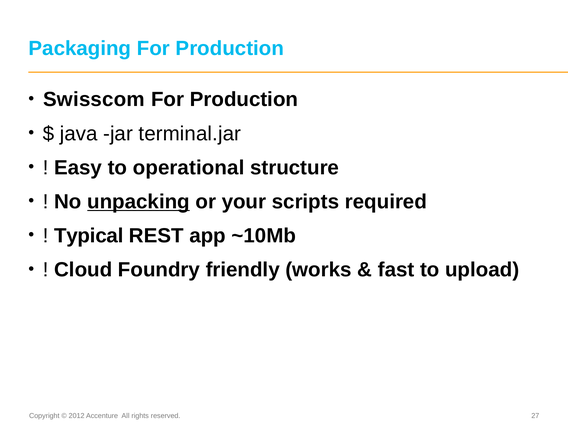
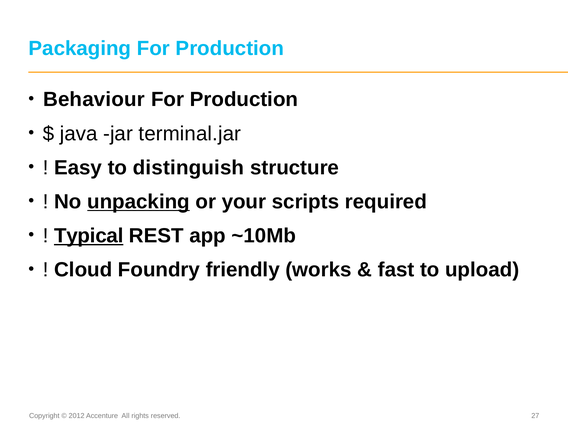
Swisscom: Swisscom -> Behaviour
operational: operational -> distinguish
Typical underline: none -> present
